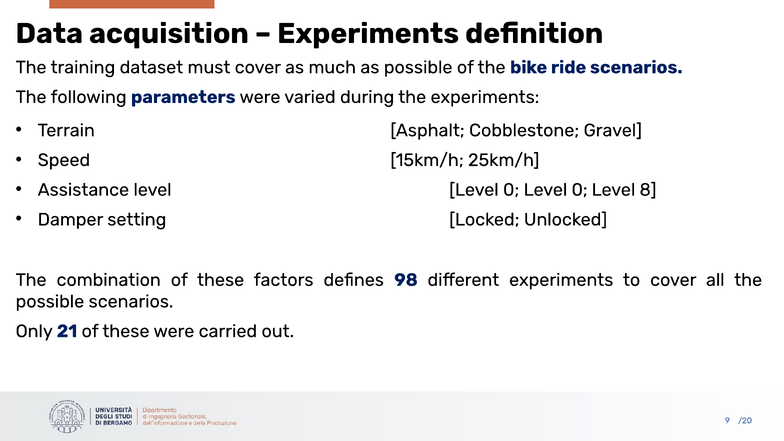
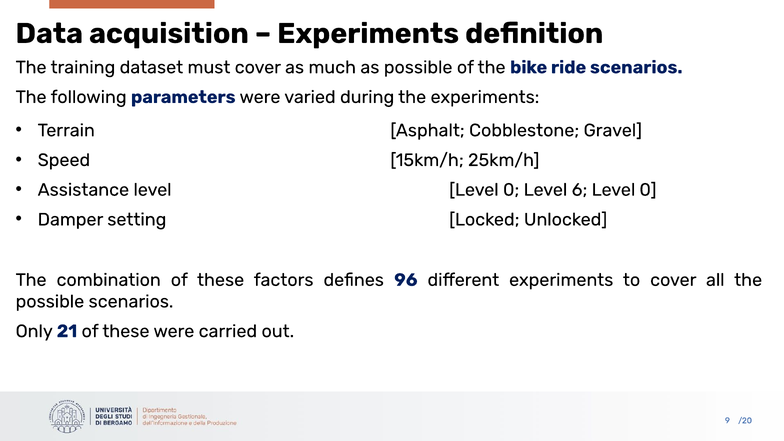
0 Level 0: 0 -> 6
8 at (648, 190): 8 -> 0
98: 98 -> 96
